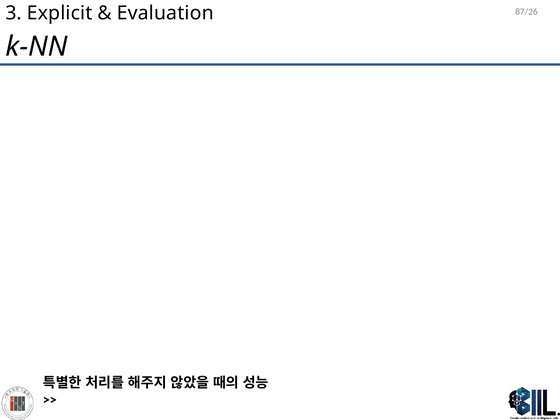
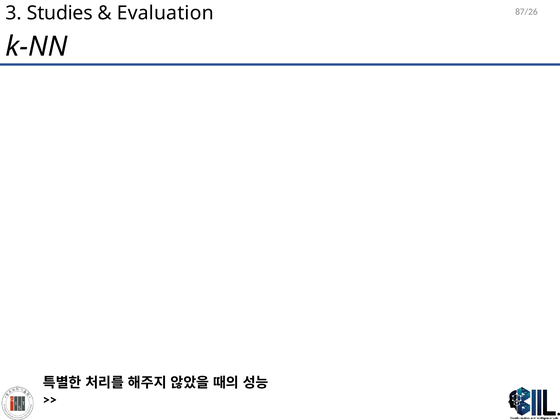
Explicit: Explicit -> Studies
